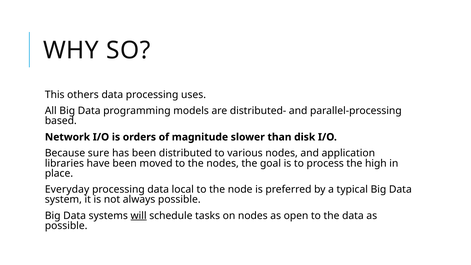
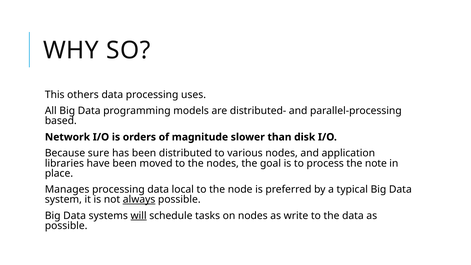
high: high -> note
Everyday: Everyday -> Manages
always underline: none -> present
open: open -> write
